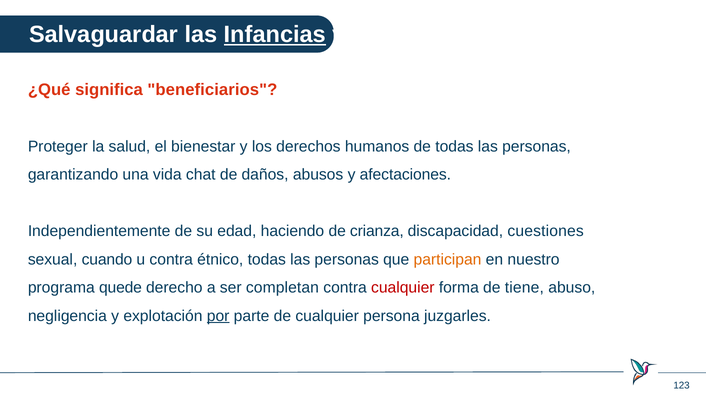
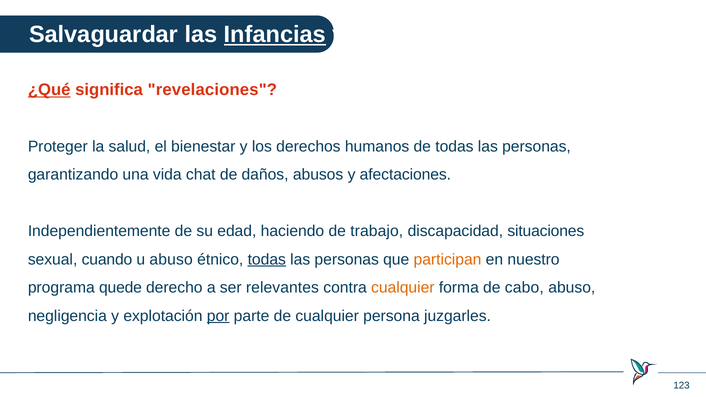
¿Qué underline: none -> present
beneficiarios: beneficiarios -> revelaciones
crianza: crianza -> trabajo
cuestiones: cuestiones -> situaciones
u contra: contra -> abuso
todas at (267, 260) underline: none -> present
completan: completan -> relevantes
cualquier at (403, 288) colour: red -> orange
tiene: tiene -> cabo
